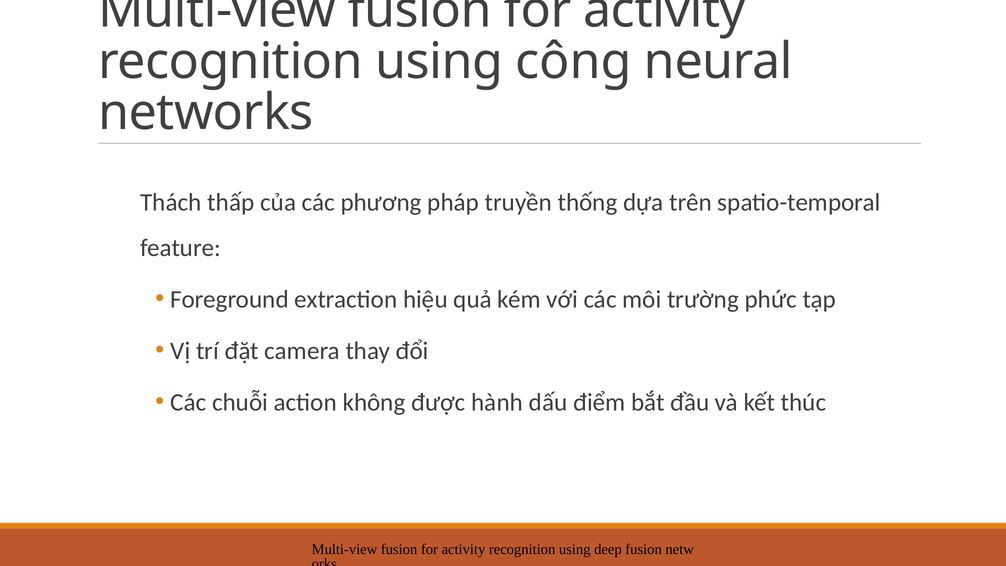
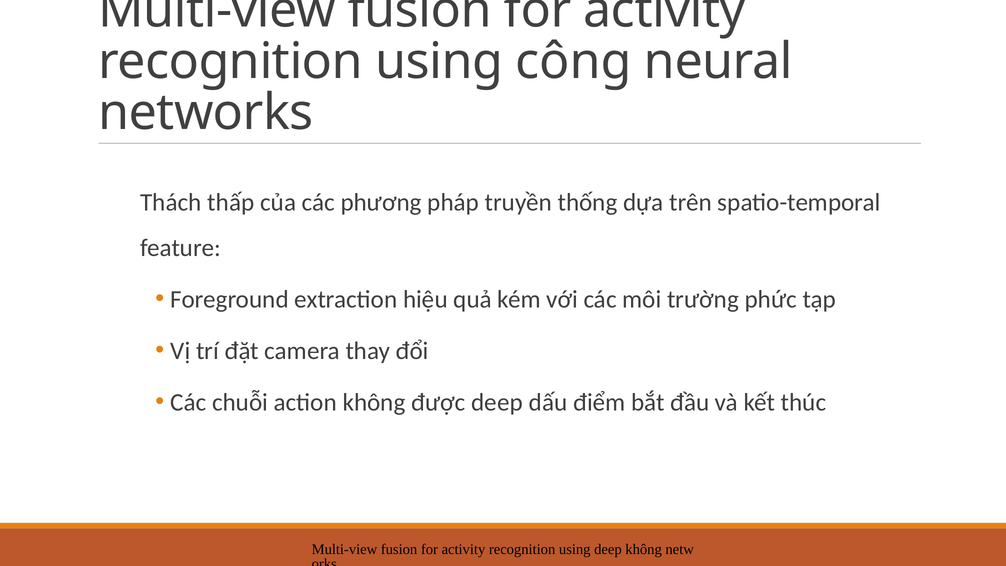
được hành: hành -> deep
deep fusion: fusion -> không
